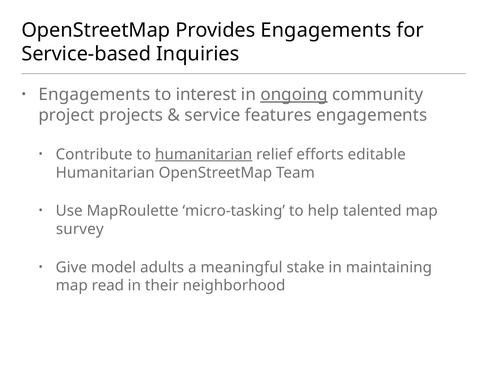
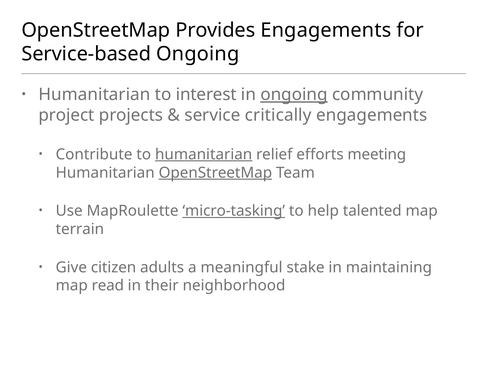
Service-based Inquiries: Inquiries -> Ongoing
Engagements at (94, 95): Engagements -> Humanitarian
features: features -> critically
editable: editable -> meeting
OpenStreetMap at (215, 173) underline: none -> present
micro-tasking underline: none -> present
survey: survey -> terrain
model: model -> citizen
